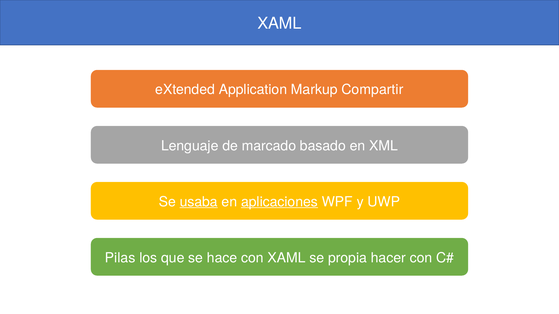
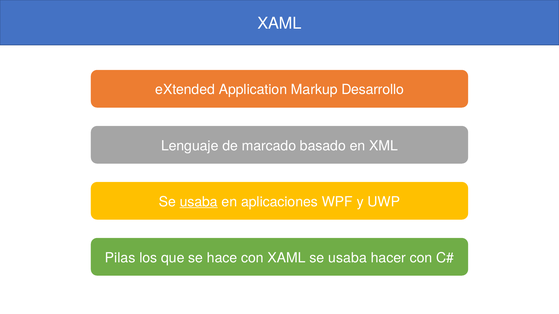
Compartir: Compartir -> Desarrollo
aplicaciones underline: present -> none
XAML se propia: propia -> usaba
